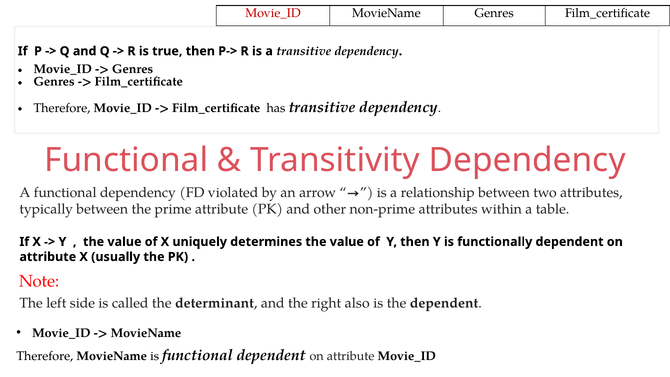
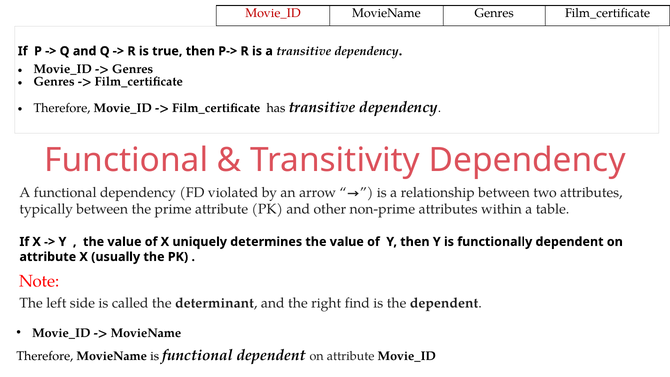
also: also -> find
